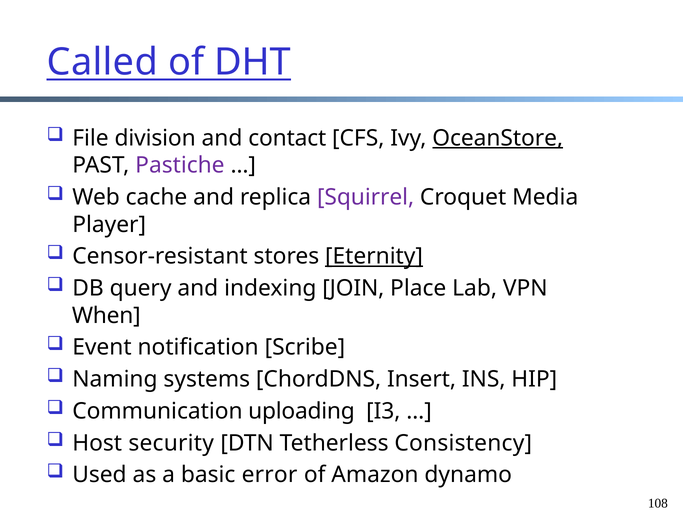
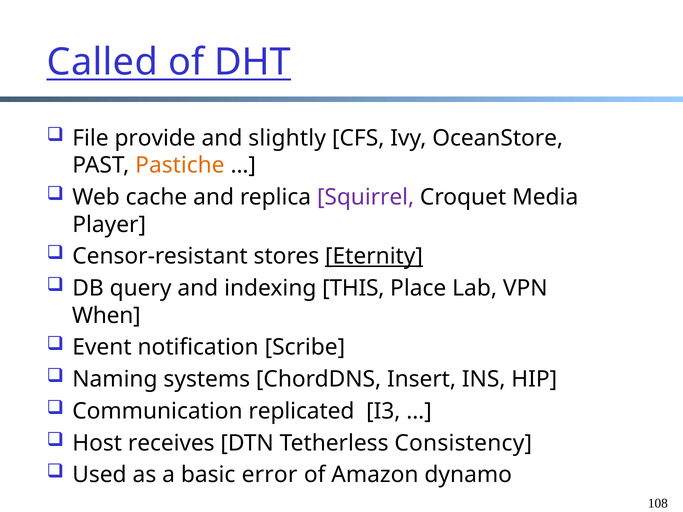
division: division -> provide
contact: contact -> slightly
OceanStore underline: present -> none
Pastiche colour: purple -> orange
JOIN: JOIN -> THIS
uploading: uploading -> replicated
security: security -> receives
